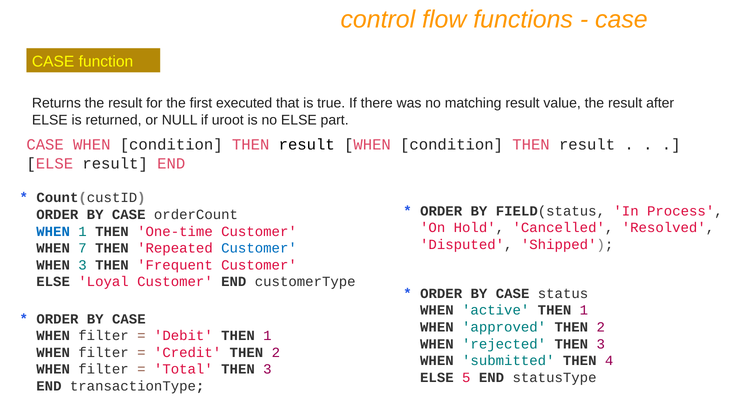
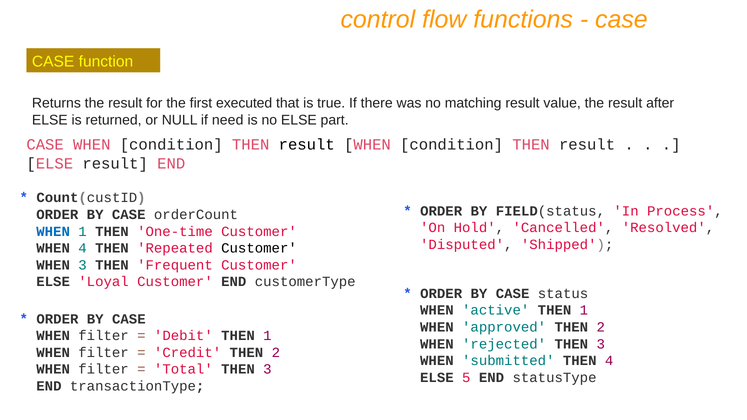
uroot: uroot -> need
WHEN 7: 7 -> 4
Customer at (259, 248) colour: blue -> black
